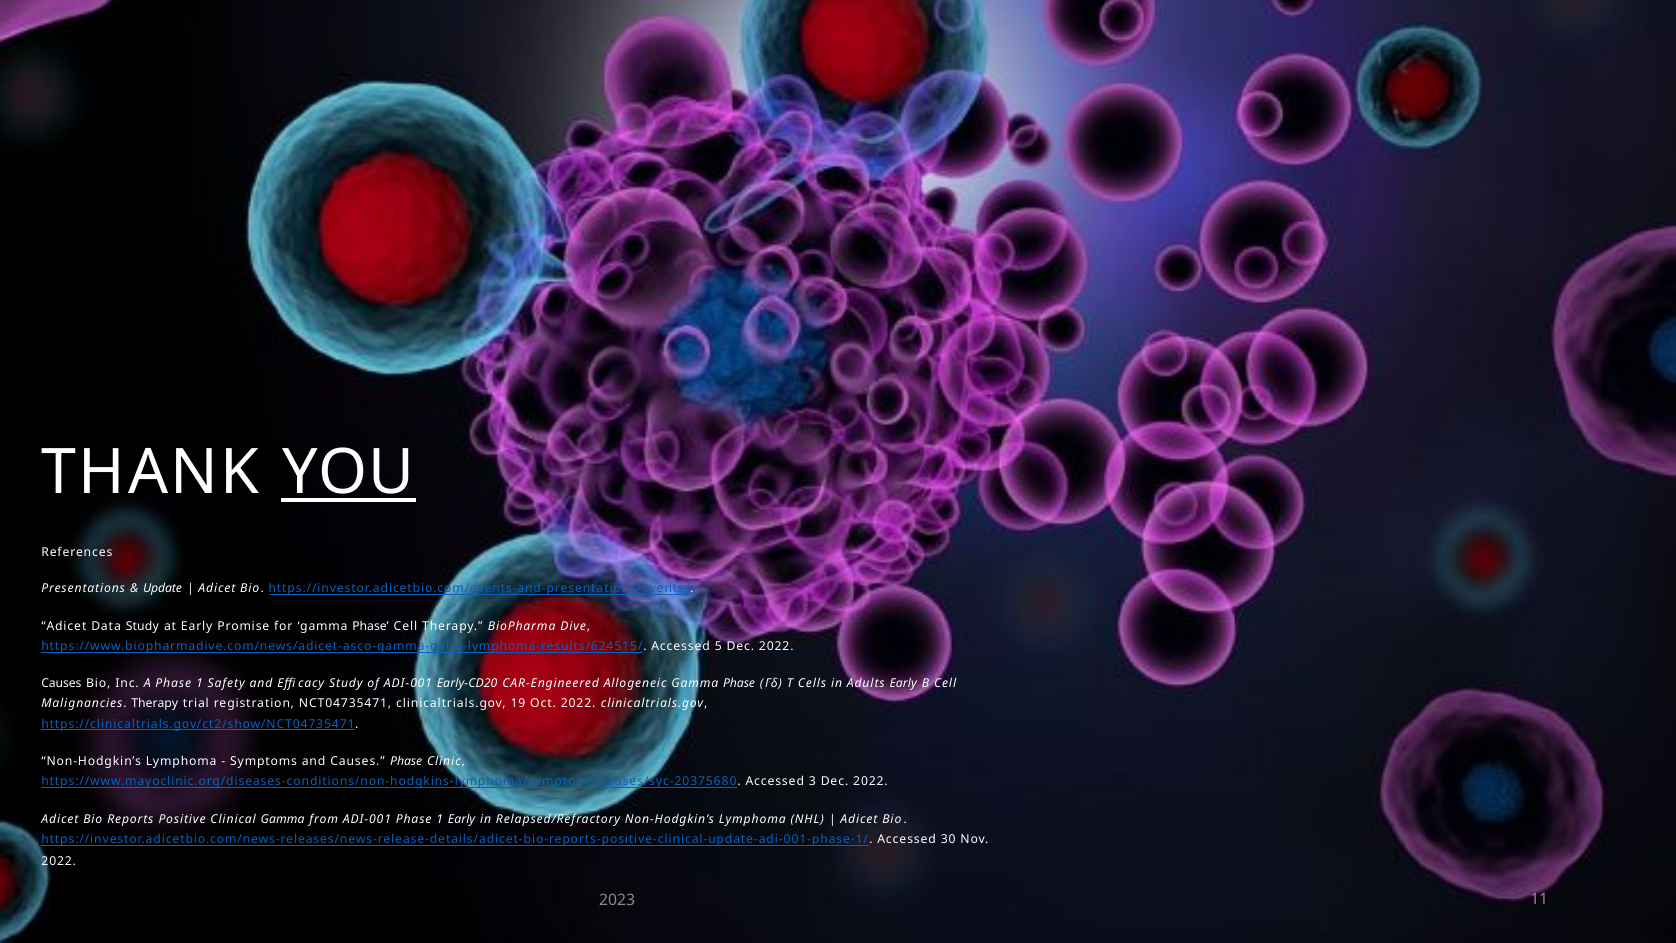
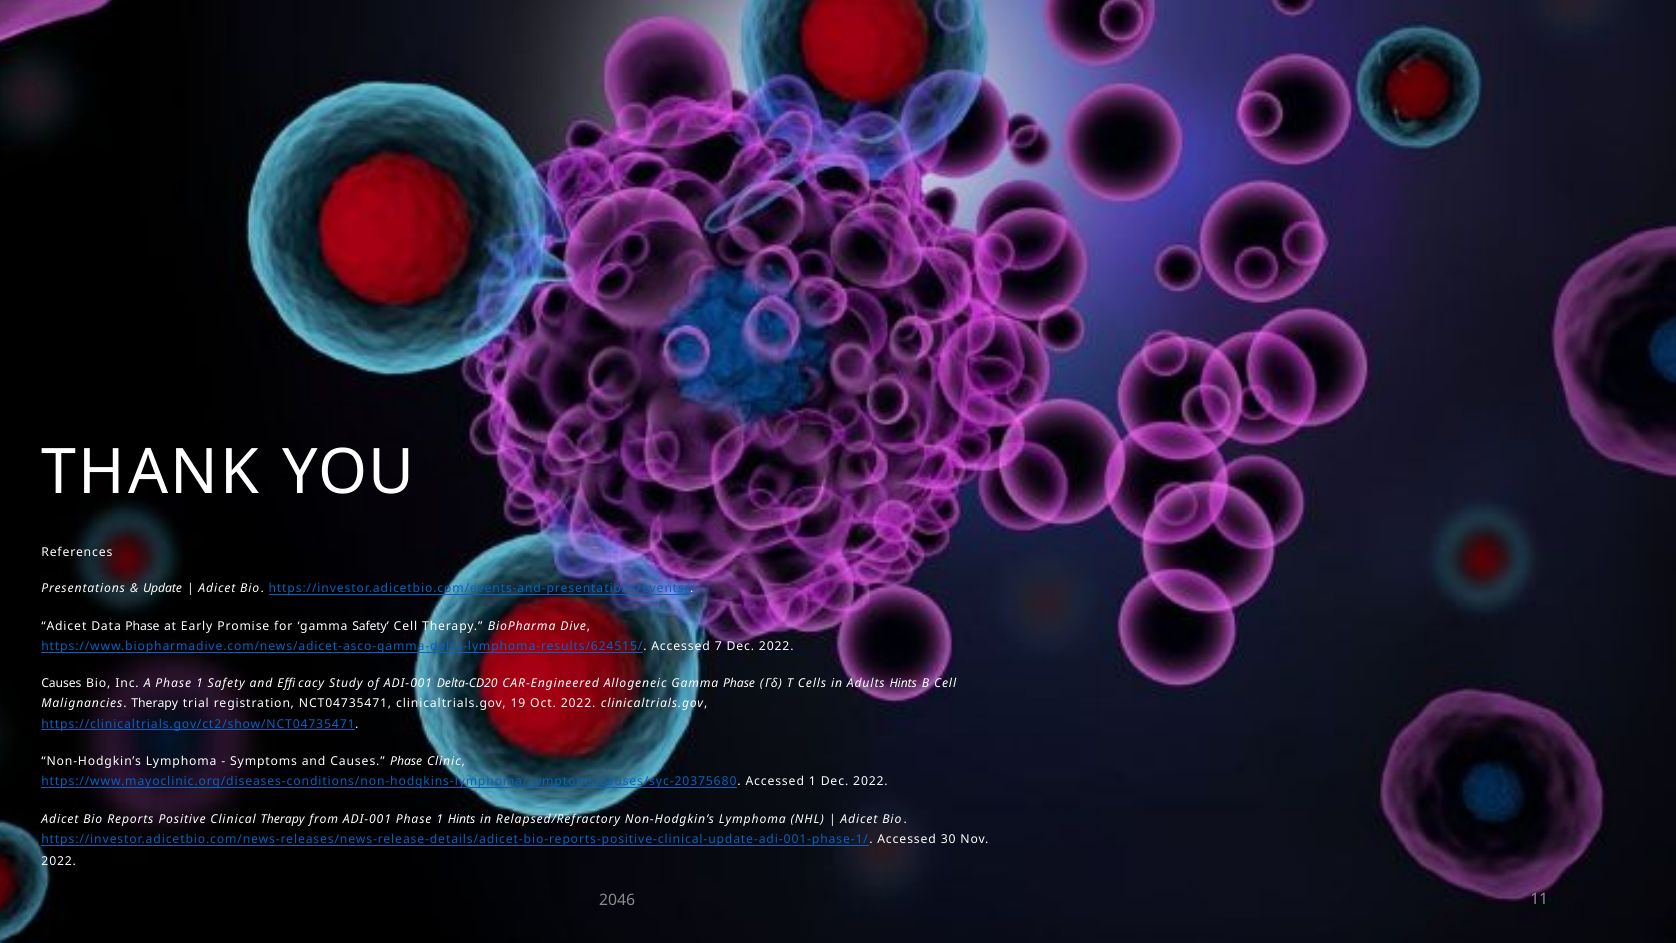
YOU underline: present -> none
Data Study: Study -> Phase
for gamma Phase: Phase -> Safety
5: 5 -> 7
Early-CD20: Early-CD20 -> Delta-CD20
Adults Early: Early -> Hints
Accessed 3: 3 -> 1
Clinical Gamma: Gamma -> Therapy
1 Early: Early -> Hints
2023: 2023 -> 2046
